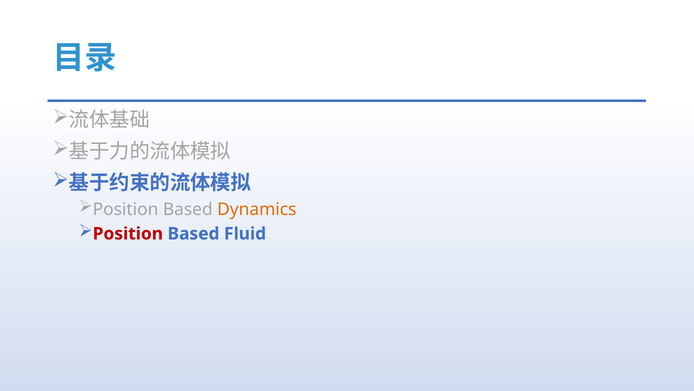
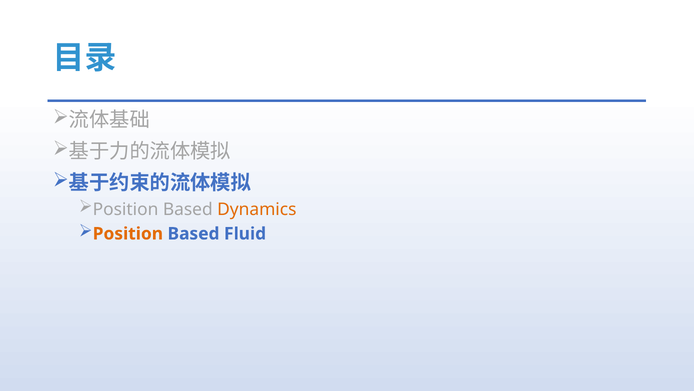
Position at (128, 233) colour: red -> orange
